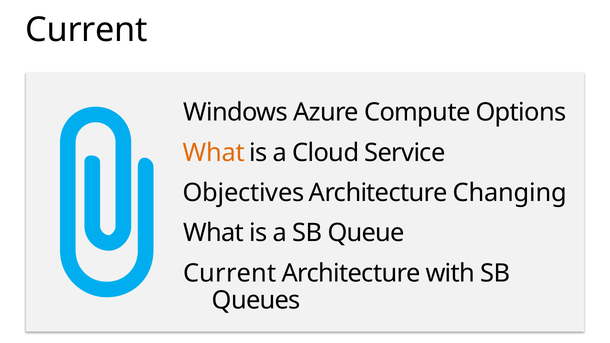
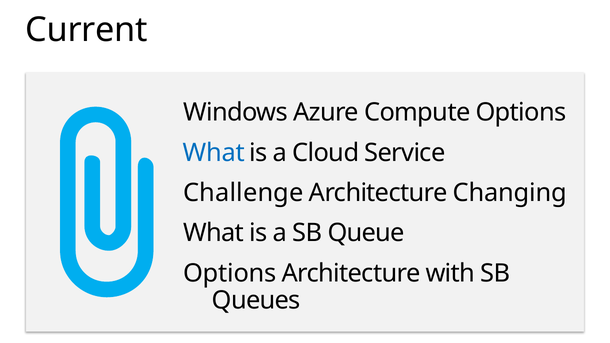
What at (214, 153) colour: orange -> blue
Objectives: Objectives -> Challenge
Current at (230, 273): Current -> Options
